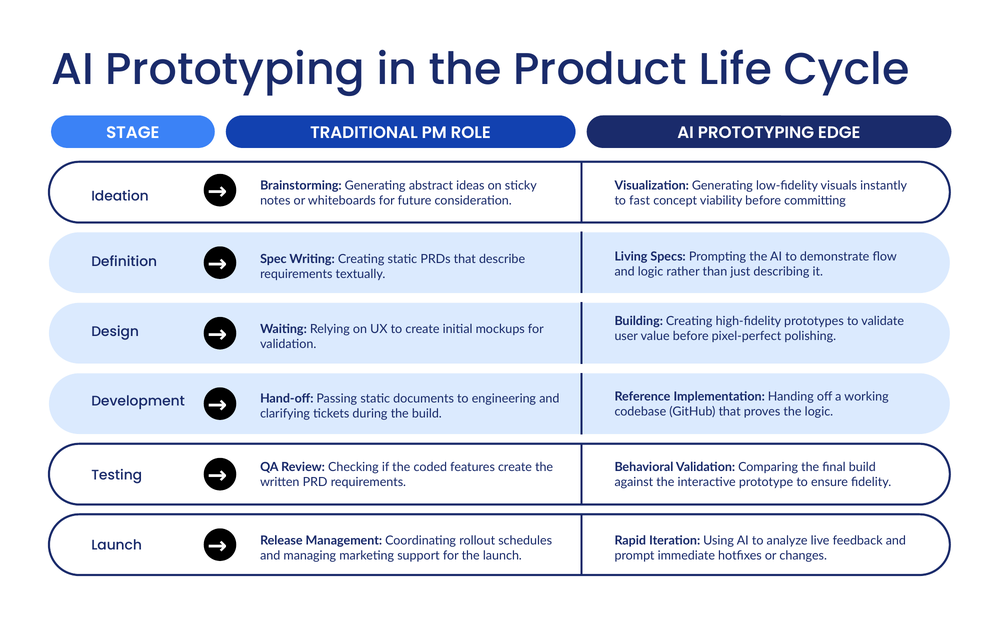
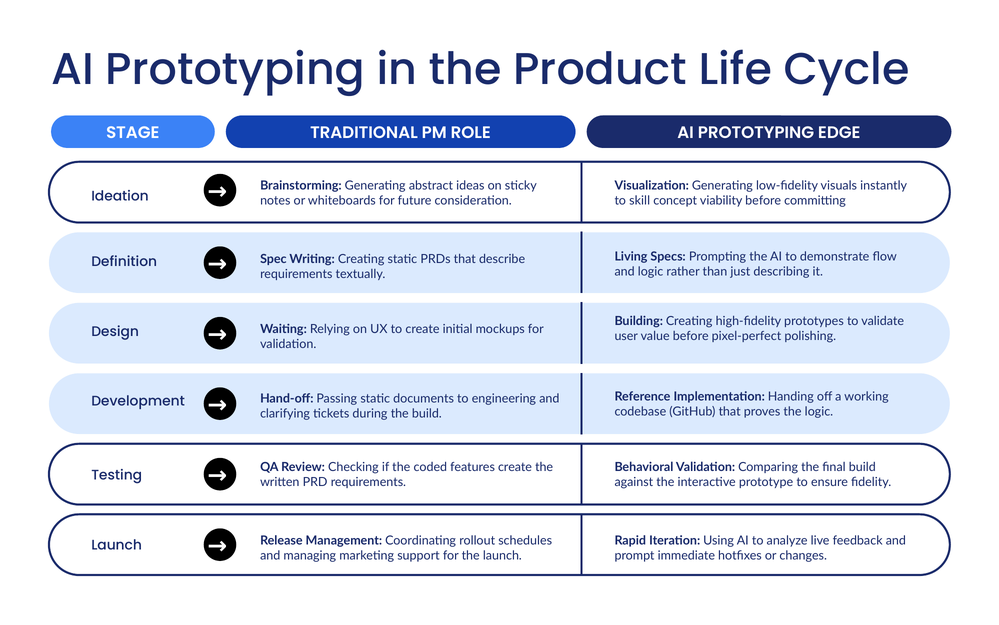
fast: fast -> skill
